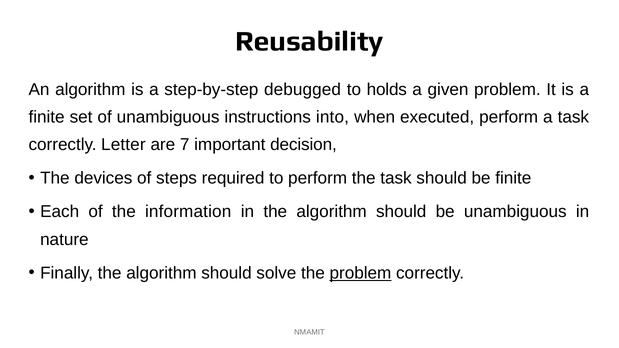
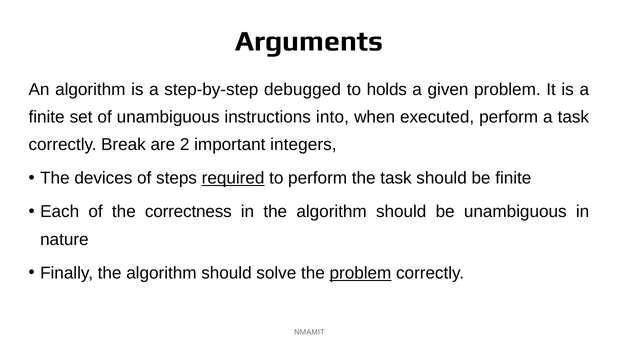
Reusability: Reusability -> Arguments
Letter: Letter -> Break
7: 7 -> 2
decision: decision -> integers
required underline: none -> present
information: information -> correctness
